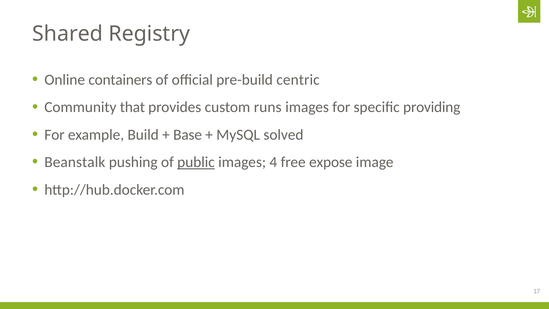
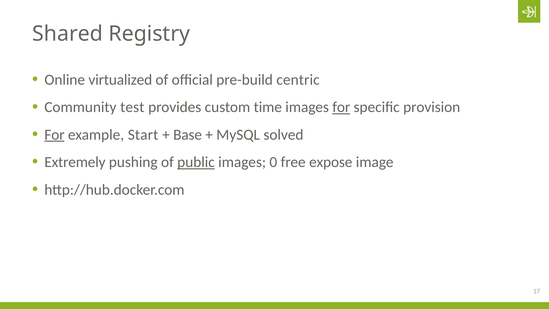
containers: containers -> virtualized
that: that -> test
runs: runs -> time
for at (341, 107) underline: none -> present
providing: providing -> provision
For at (54, 135) underline: none -> present
Build: Build -> Start
Beanstalk: Beanstalk -> Extremely
4: 4 -> 0
